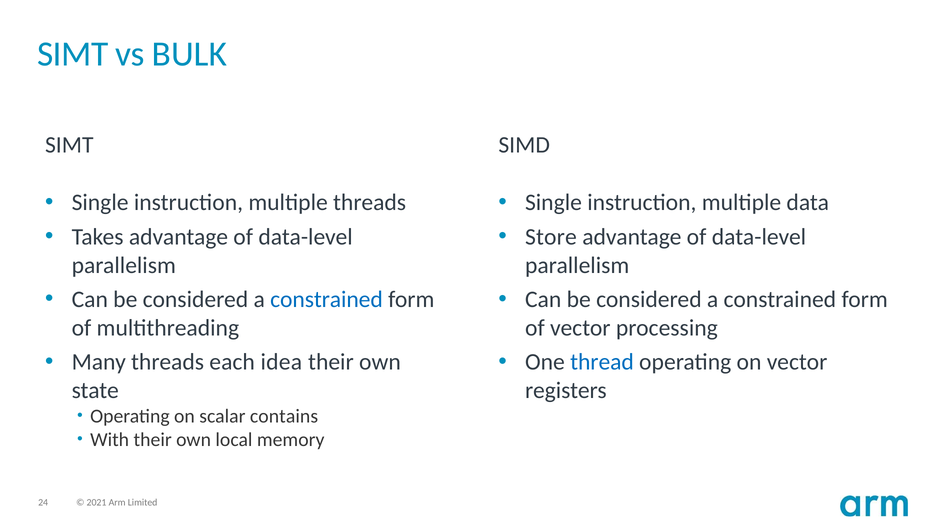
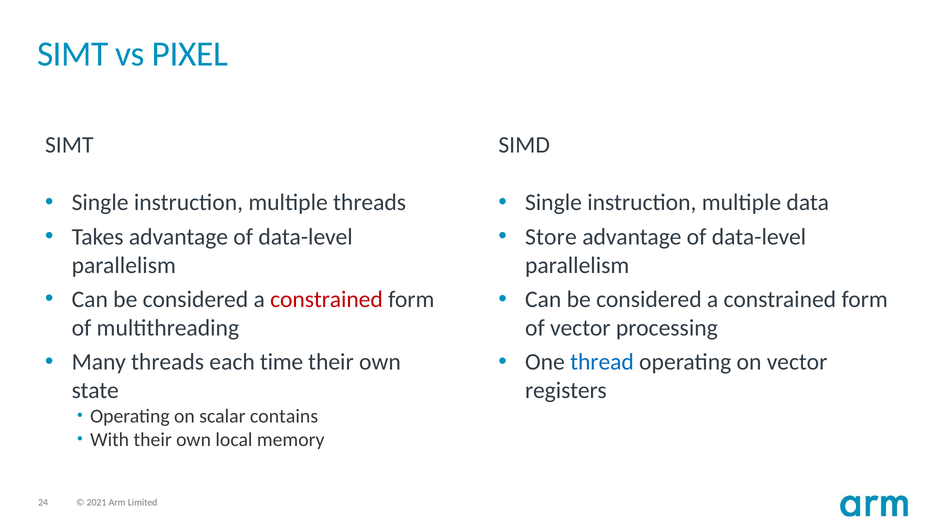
BULK: BULK -> PIXEL
constrained at (327, 299) colour: blue -> red
idea: idea -> time
